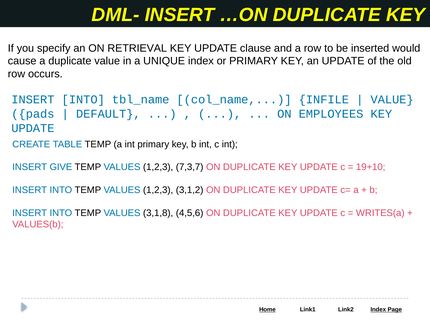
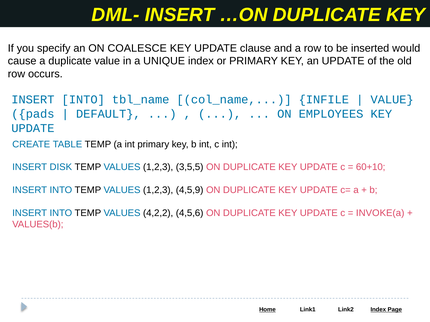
RETRIEVAL: RETRIEVAL -> COALESCE
GIVE: GIVE -> DISK
7,3,7: 7,3,7 -> 3,5,5
19+10: 19+10 -> 60+10
3,1,2: 3,1,2 -> 4,5,9
3,1,8: 3,1,8 -> 4,2,2
WRITES(a: WRITES(a -> INVOKE(a
